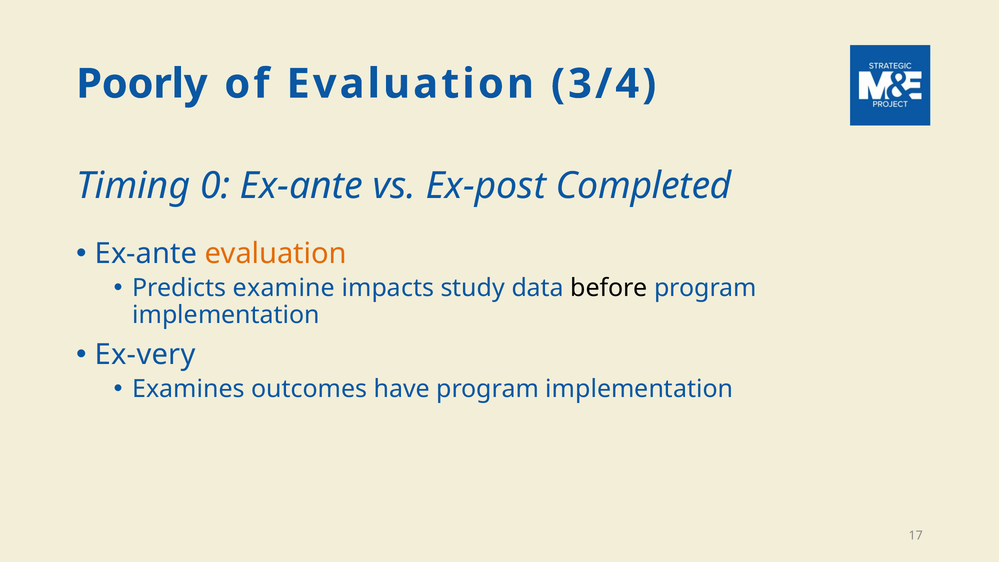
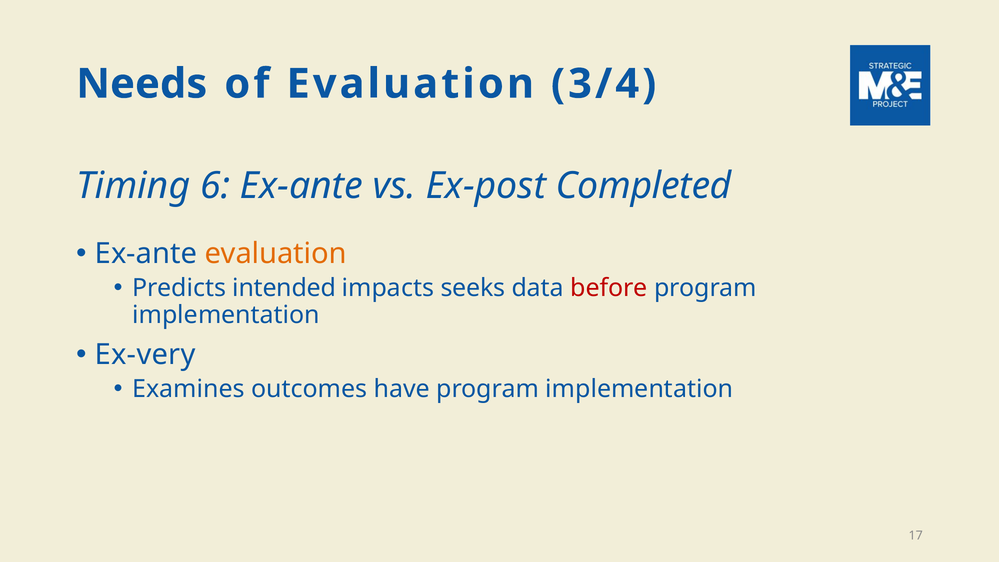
Poorly: Poorly -> Needs
0: 0 -> 6
examine: examine -> intended
study: study -> seeks
before colour: black -> red
